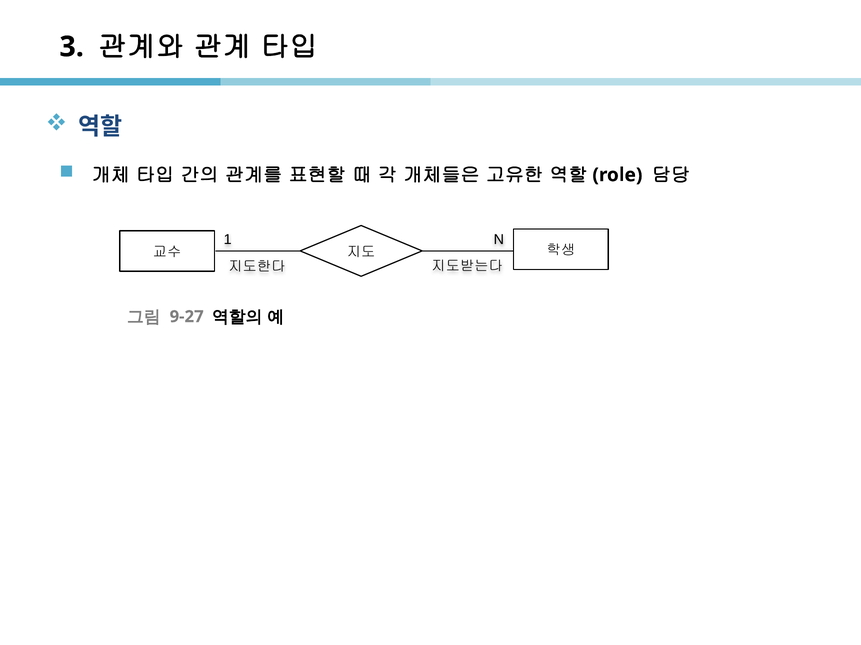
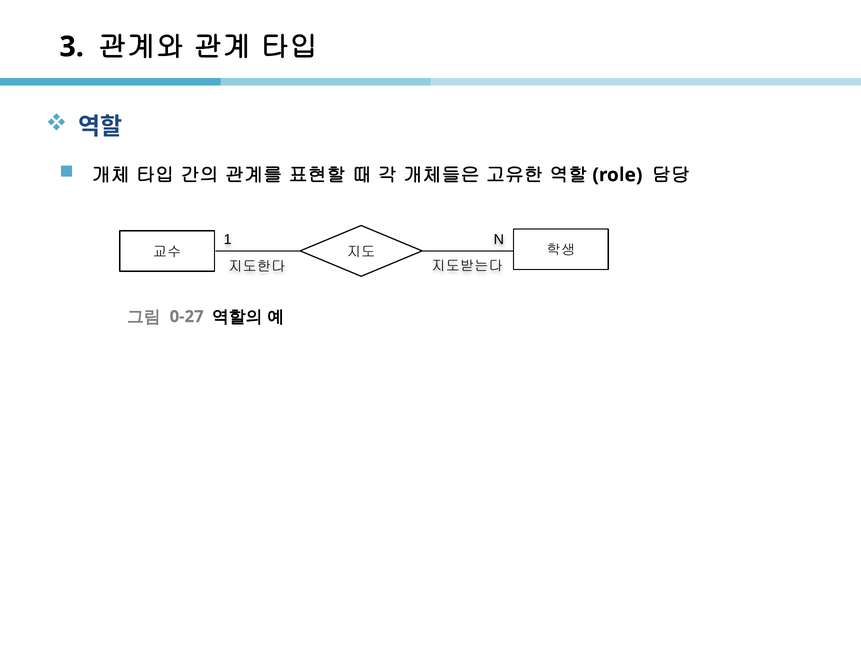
9-27: 9-27 -> 0-27
